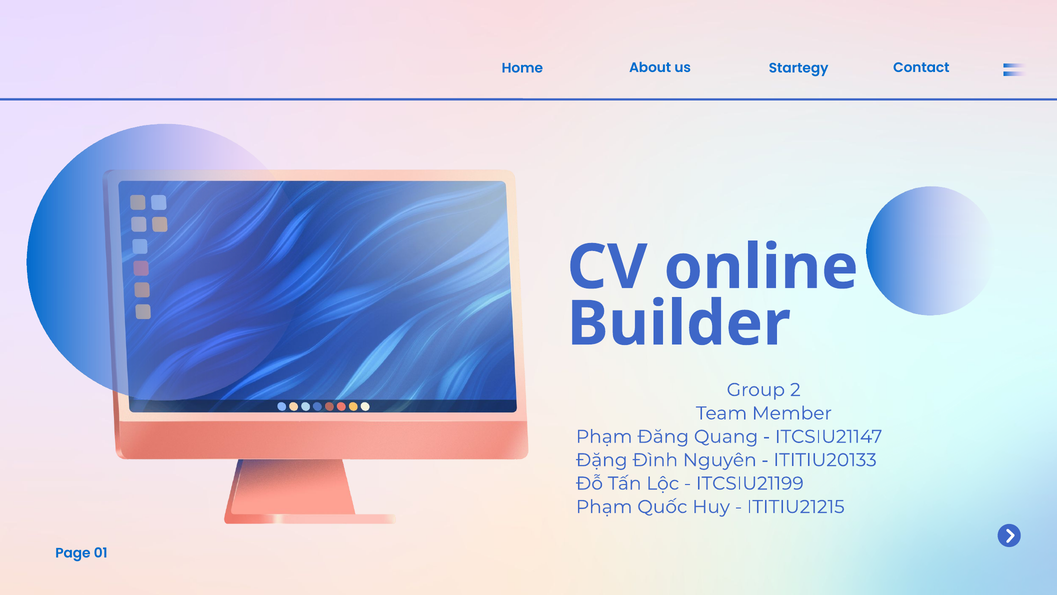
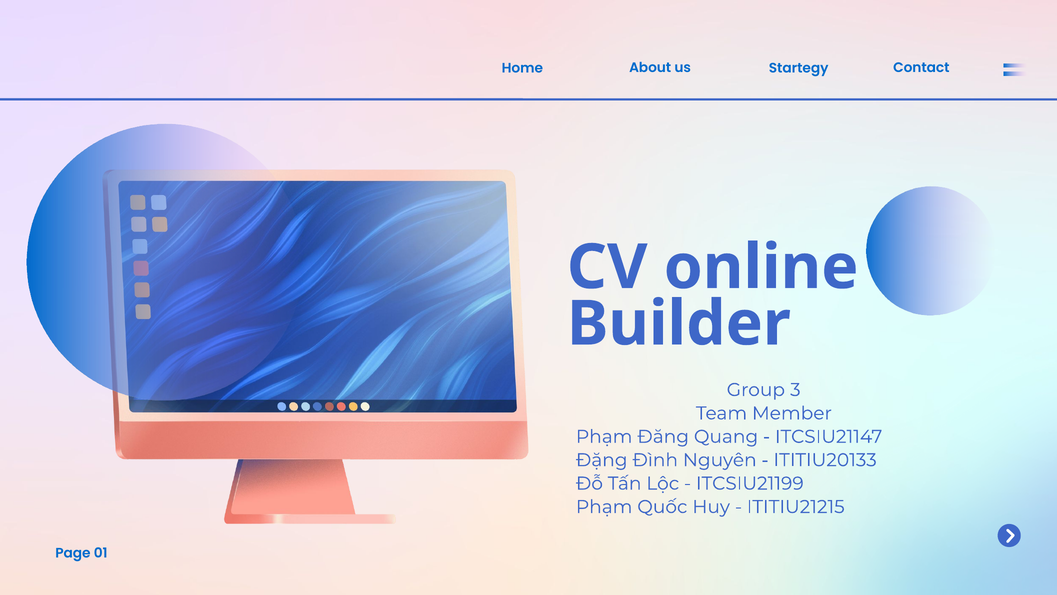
2: 2 -> 3
